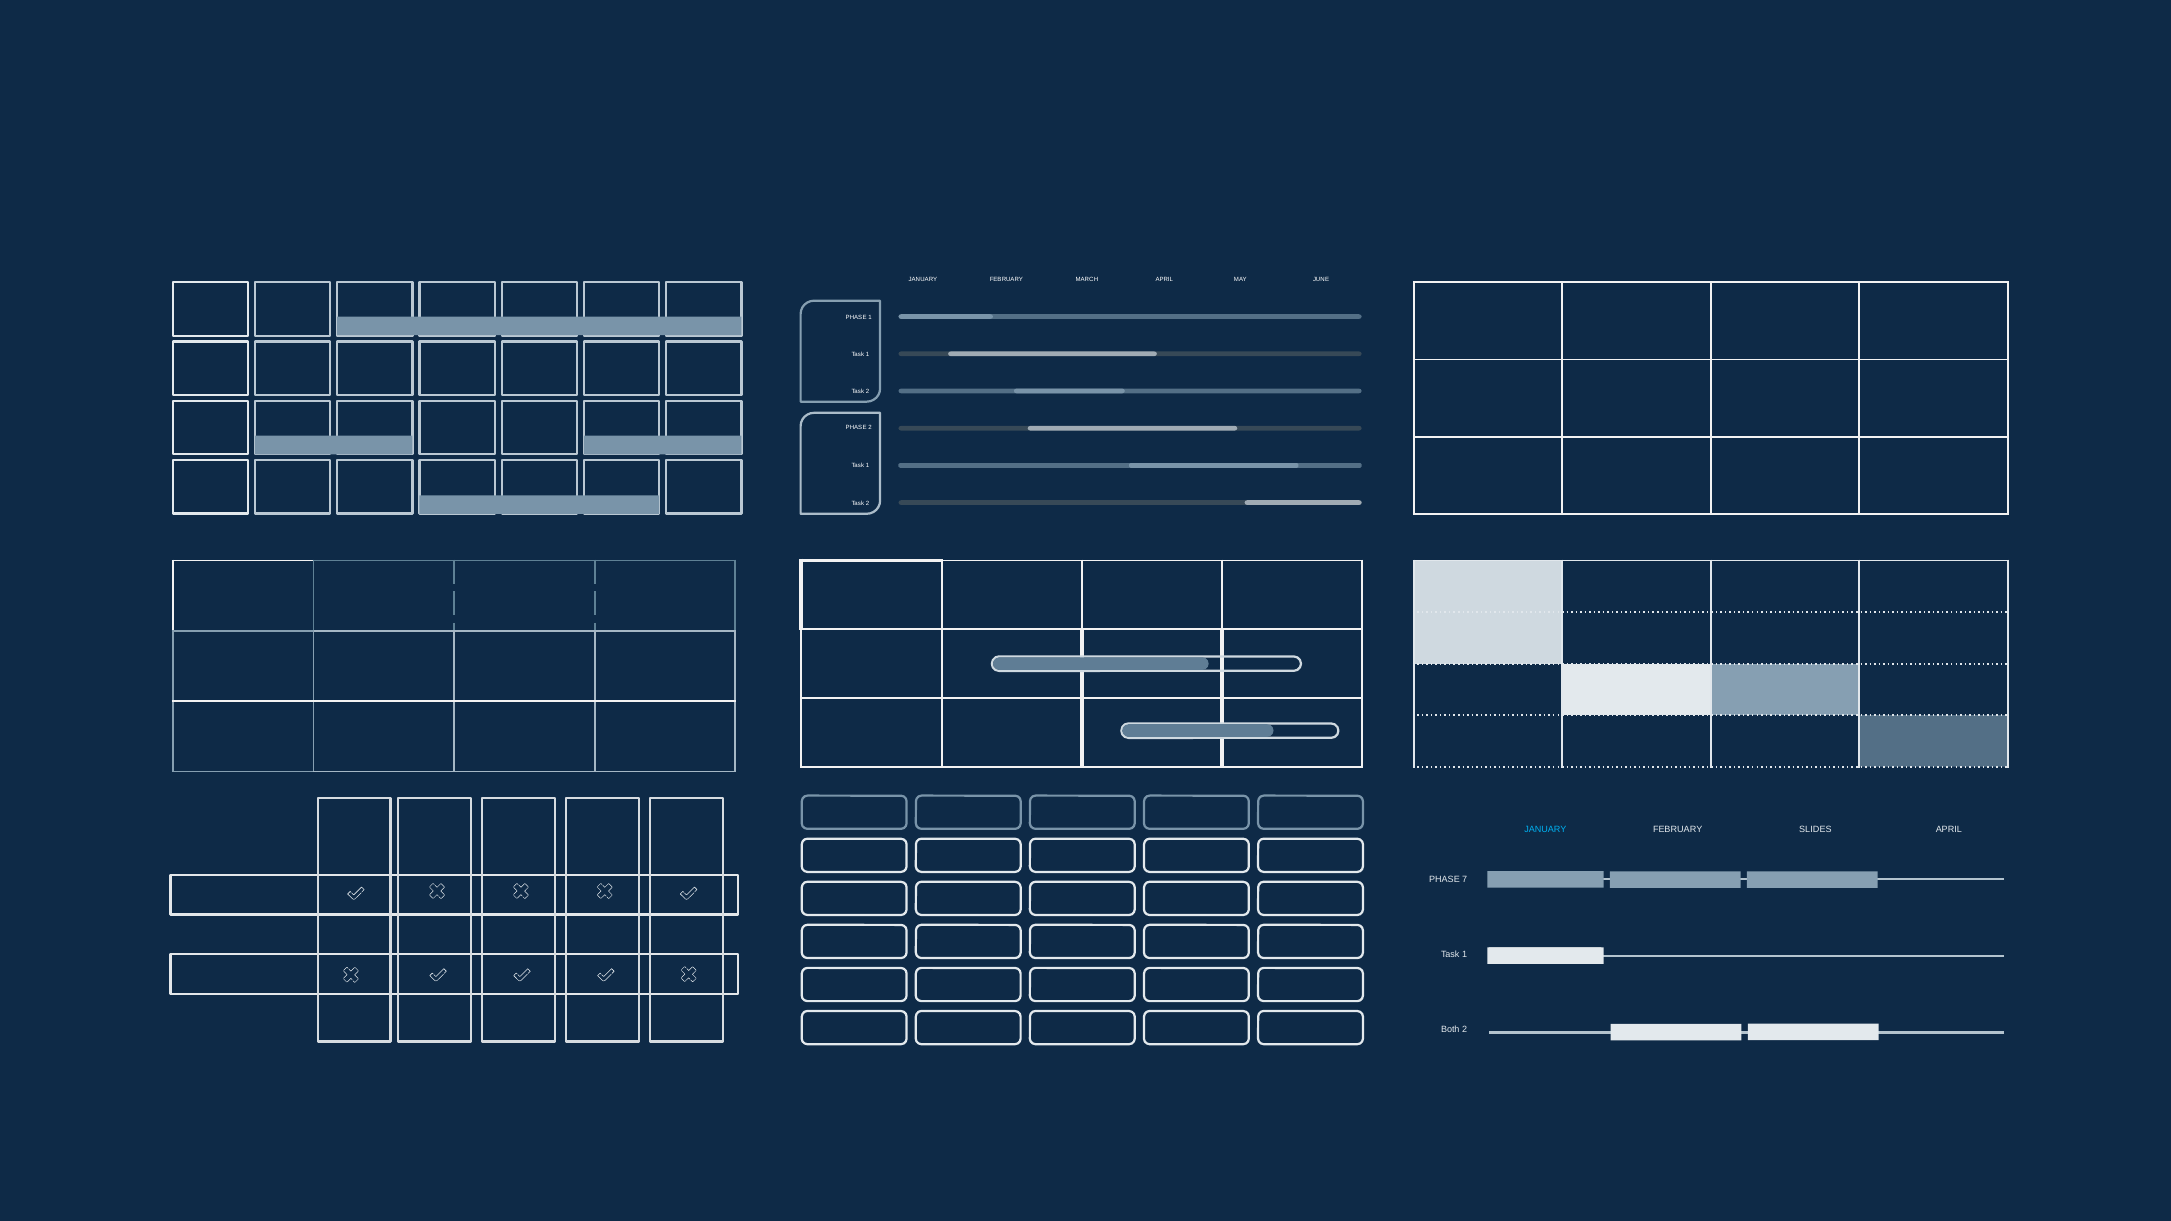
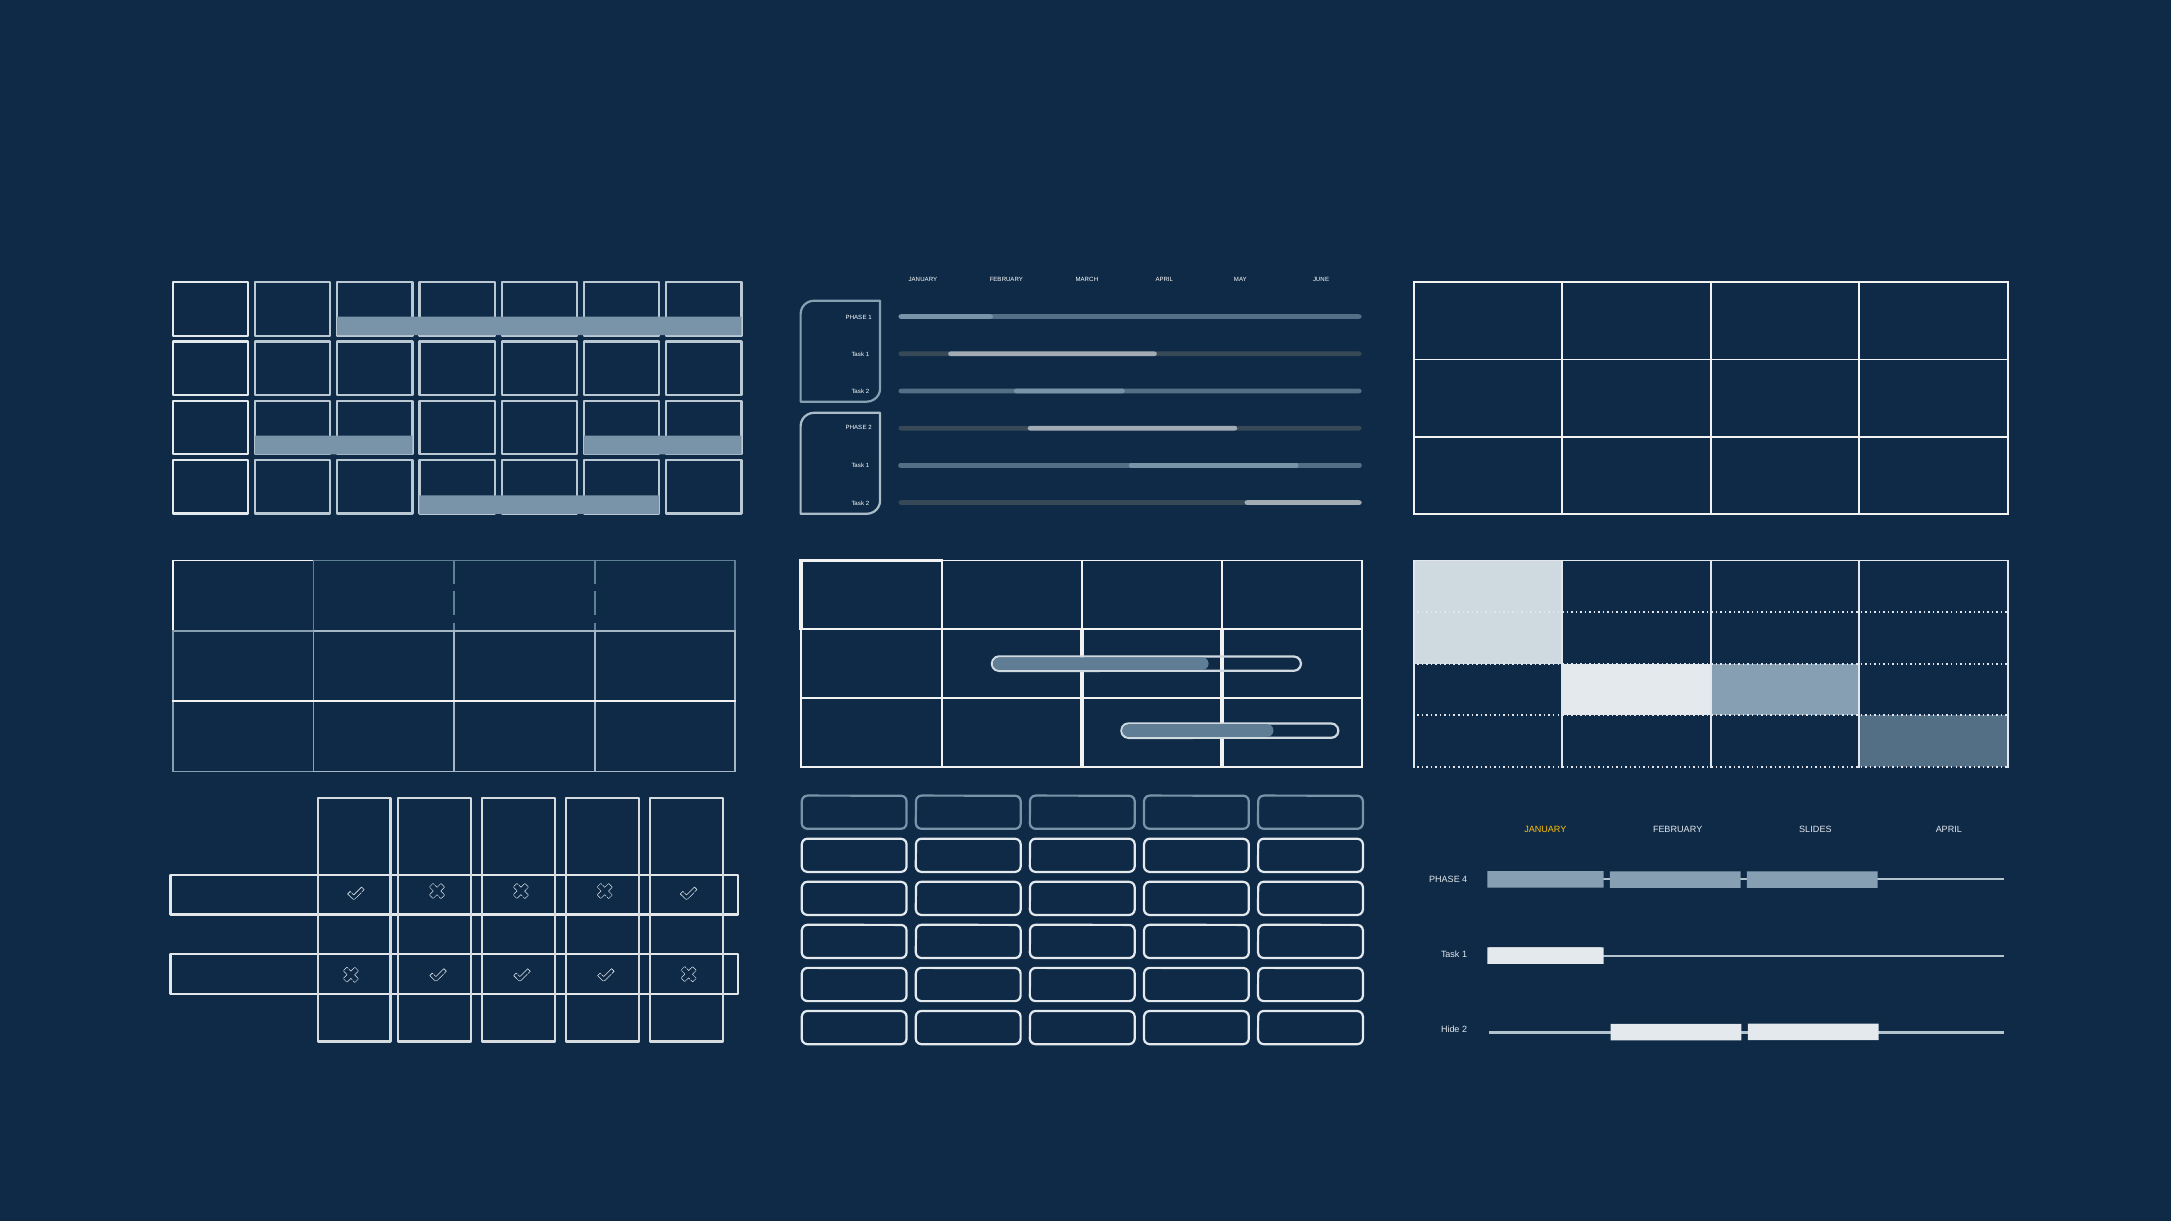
JANUARY at (1545, 830) colour: light blue -> yellow
7: 7 -> 4
Both: Both -> Hide
